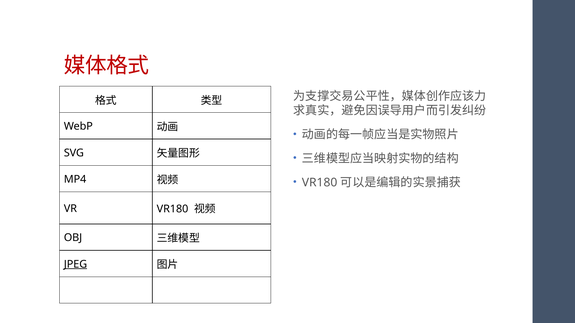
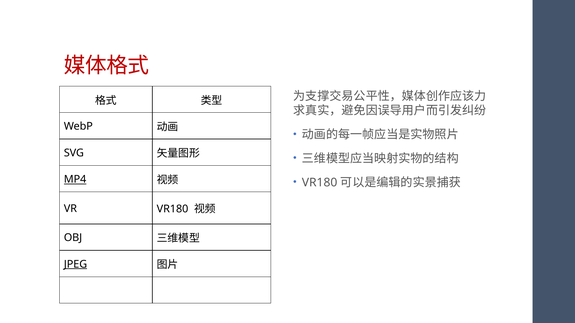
MP4 underline: none -> present
